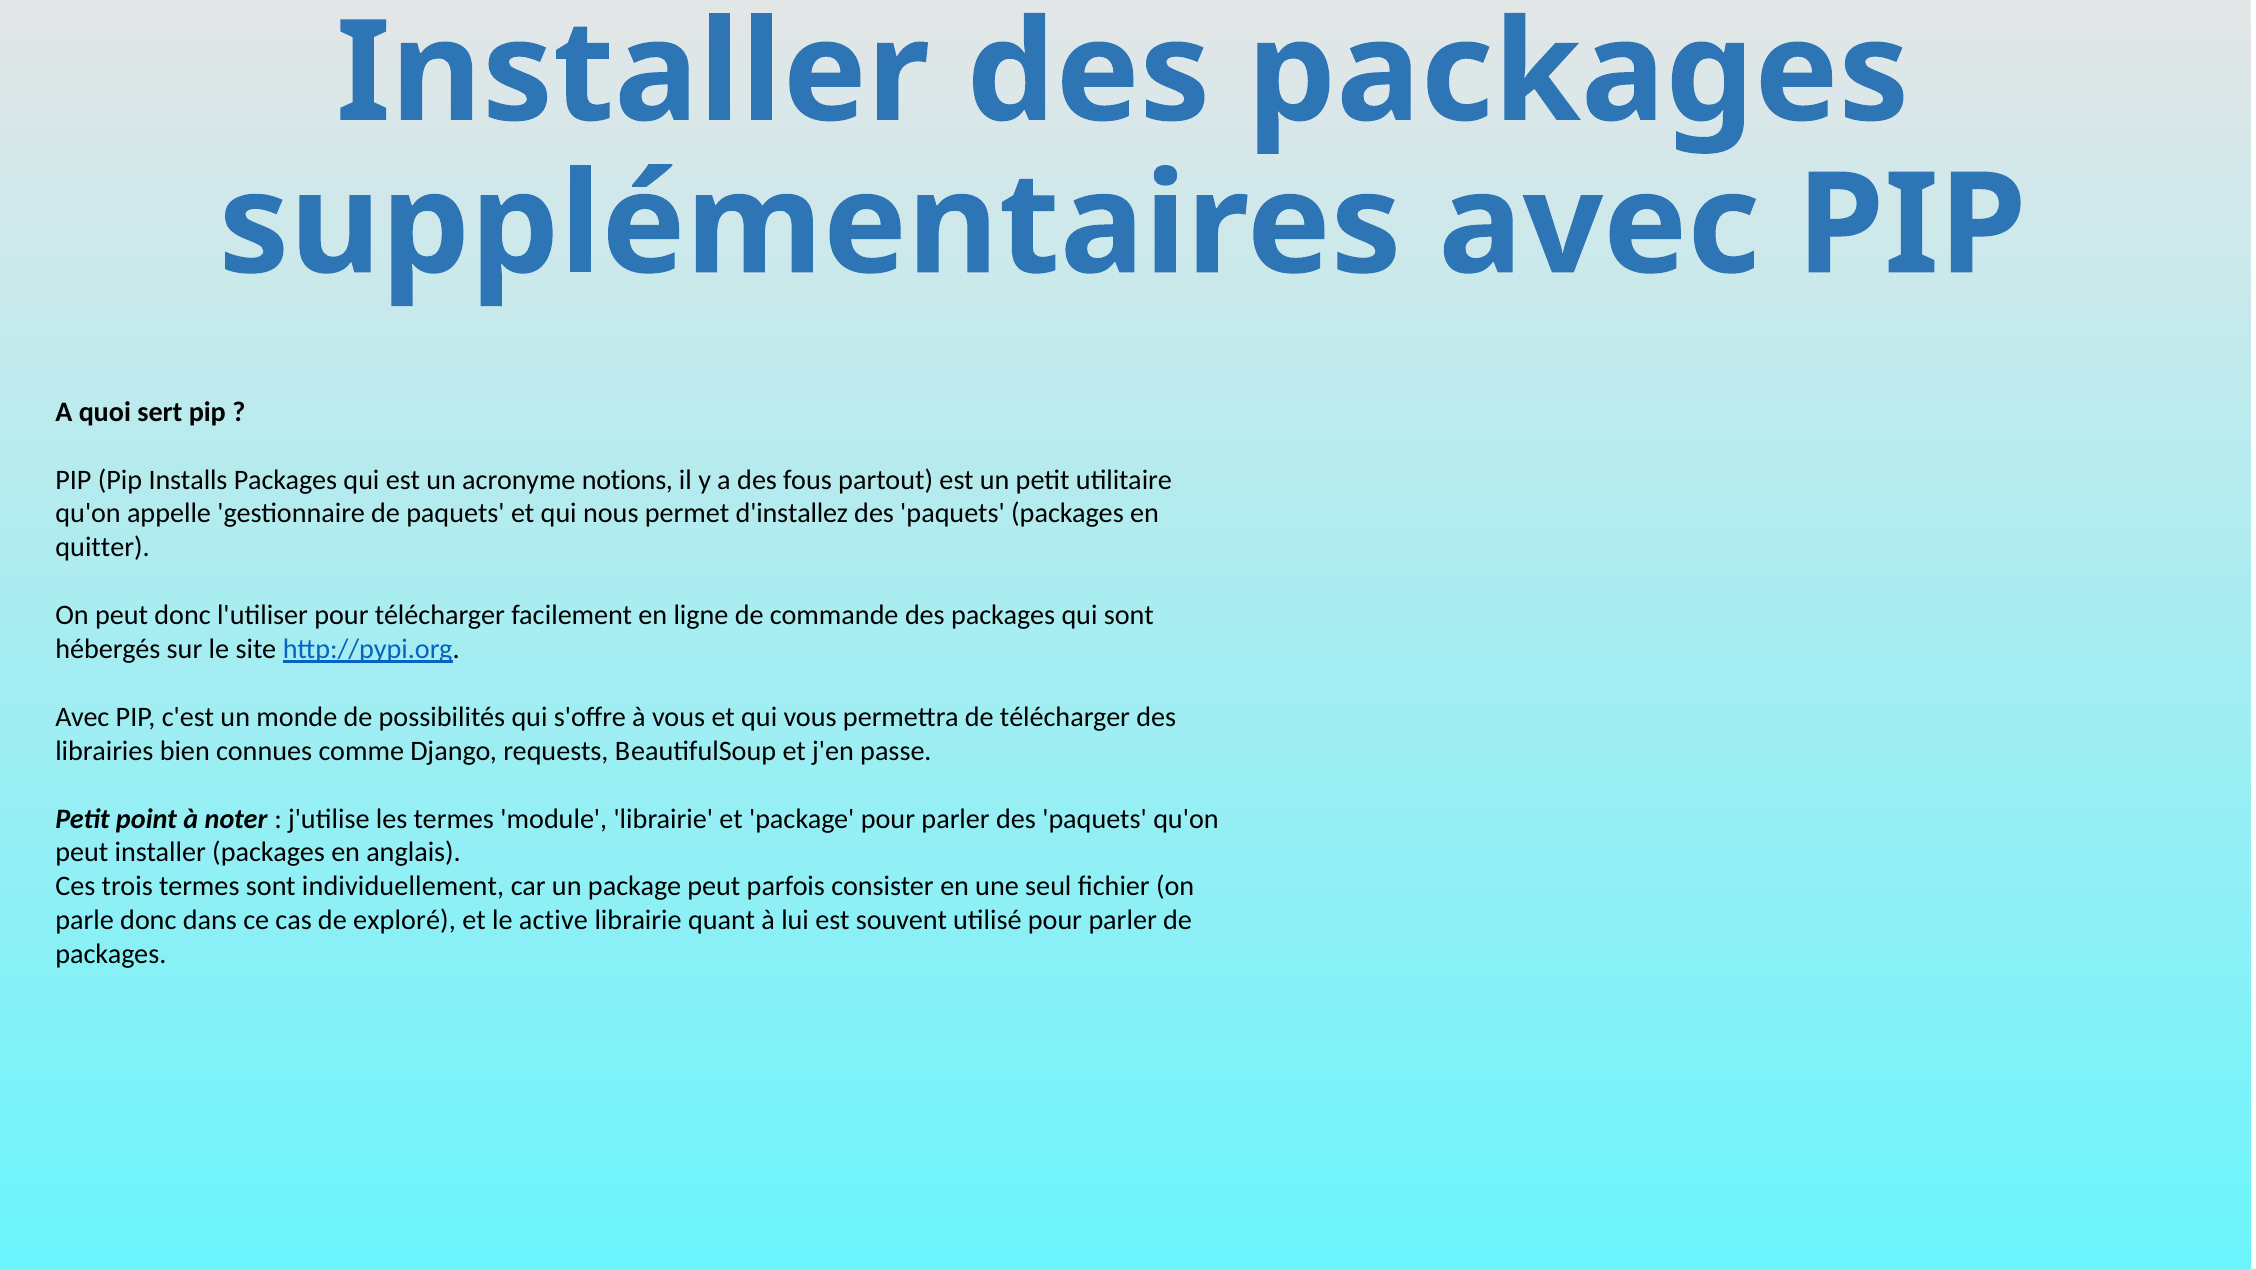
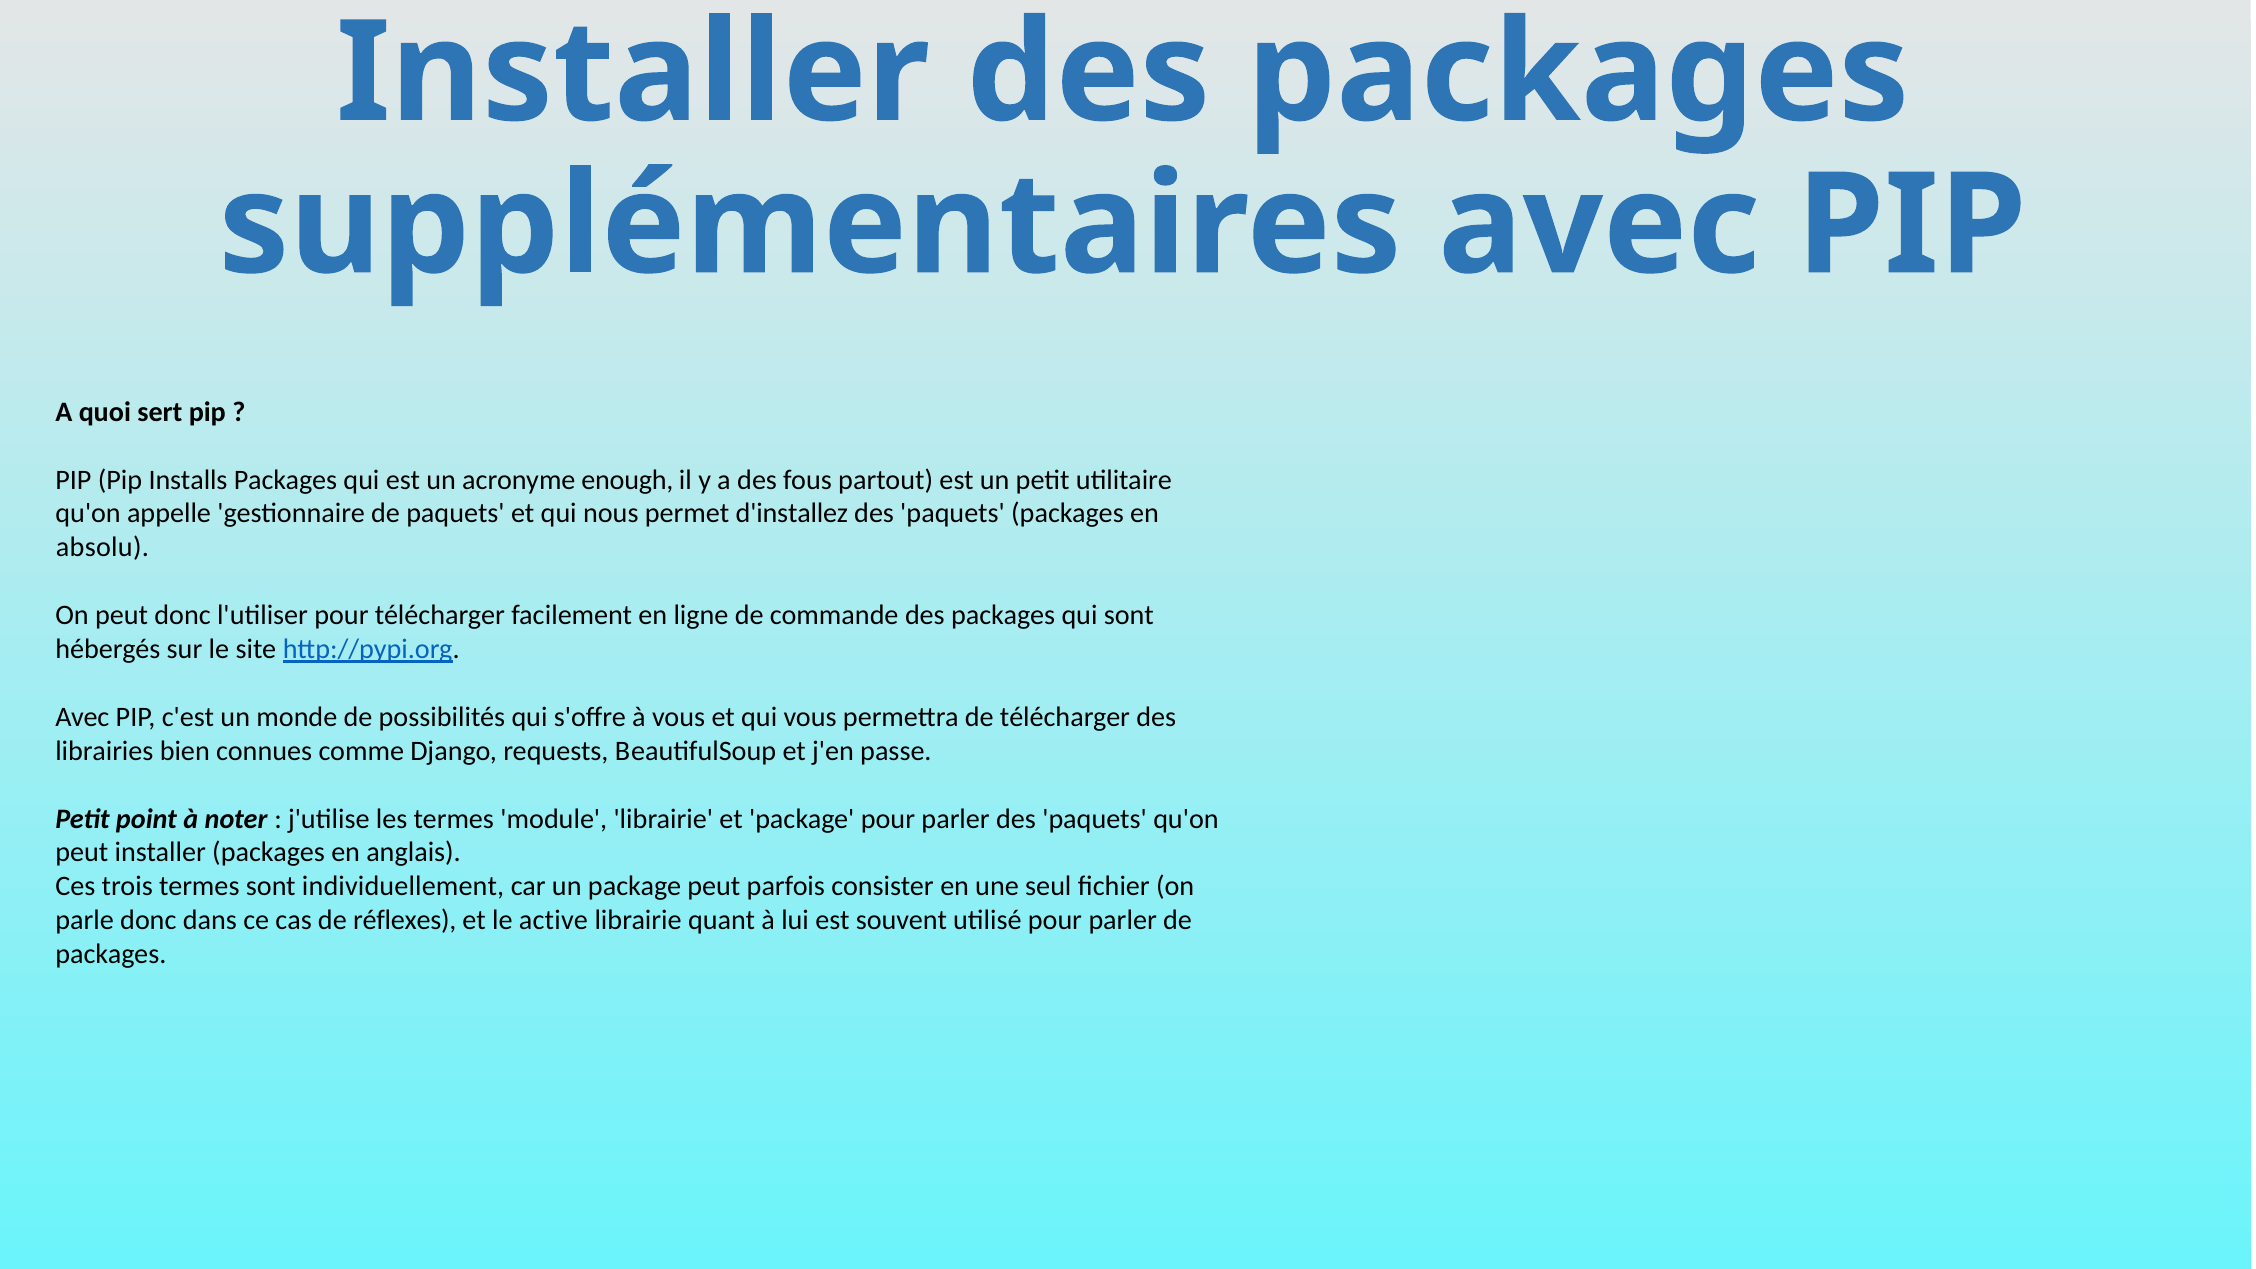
notions: notions -> enough
quitter: quitter -> absolu
exploré: exploré -> réflexes
